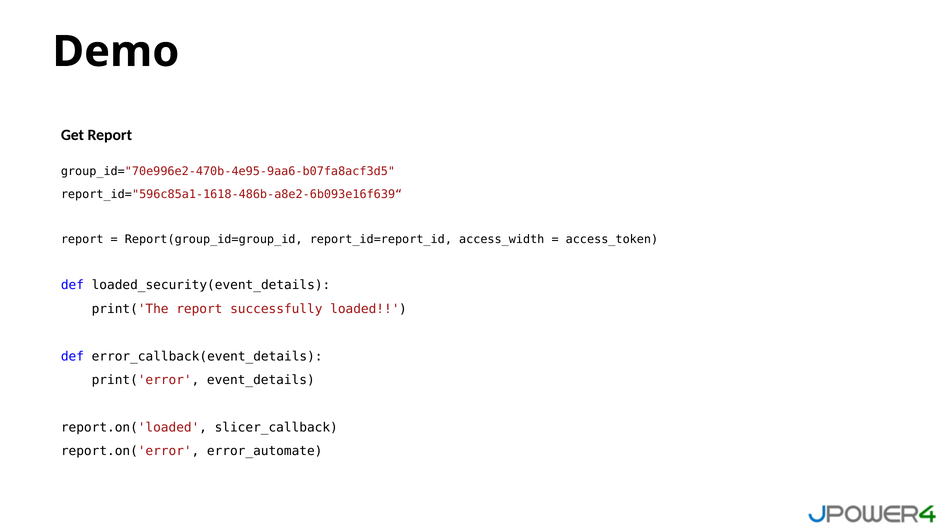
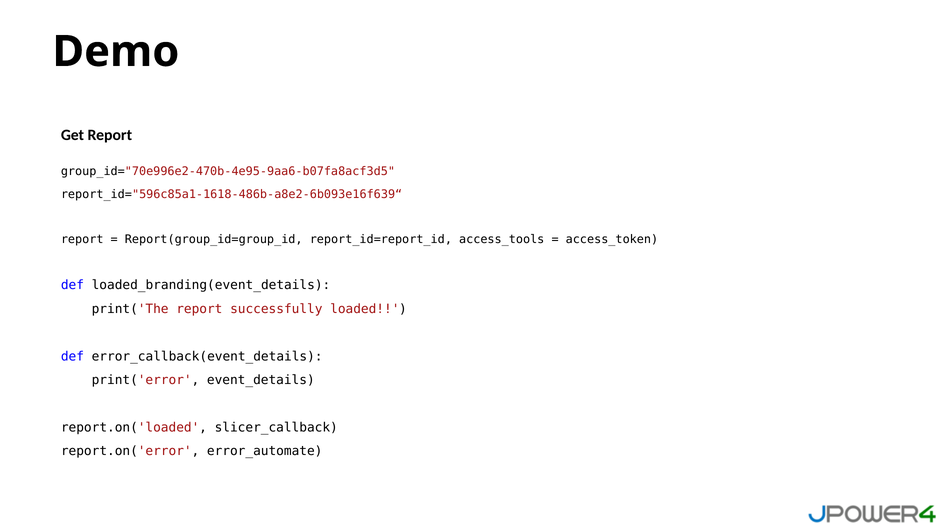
access_width: access_width -> access_tools
loaded_security(event_details: loaded_security(event_details -> loaded_branding(event_details
